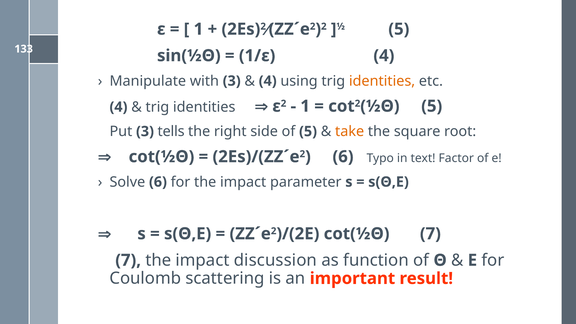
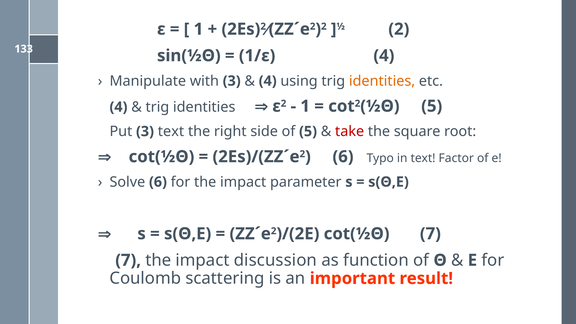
5 at (399, 29): 5 -> 2
3 tells: tells -> text
take colour: orange -> red
